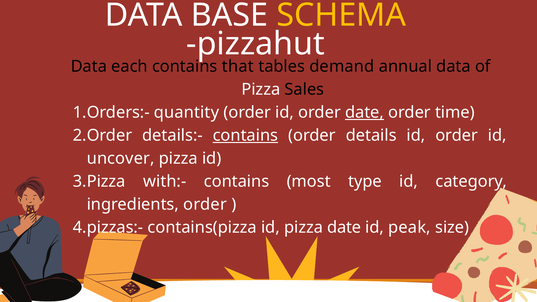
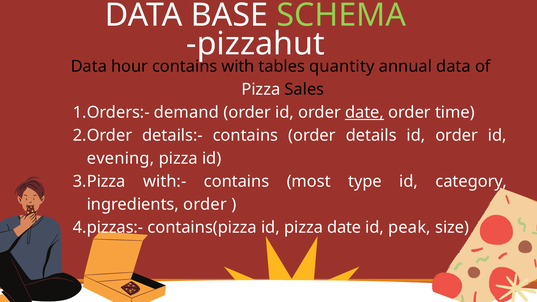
SCHEMA colour: yellow -> light green
each: each -> hour
that: that -> with
demand: demand -> quantity
quantity: quantity -> demand
contains at (245, 135) underline: present -> none
uncover: uncover -> evening
